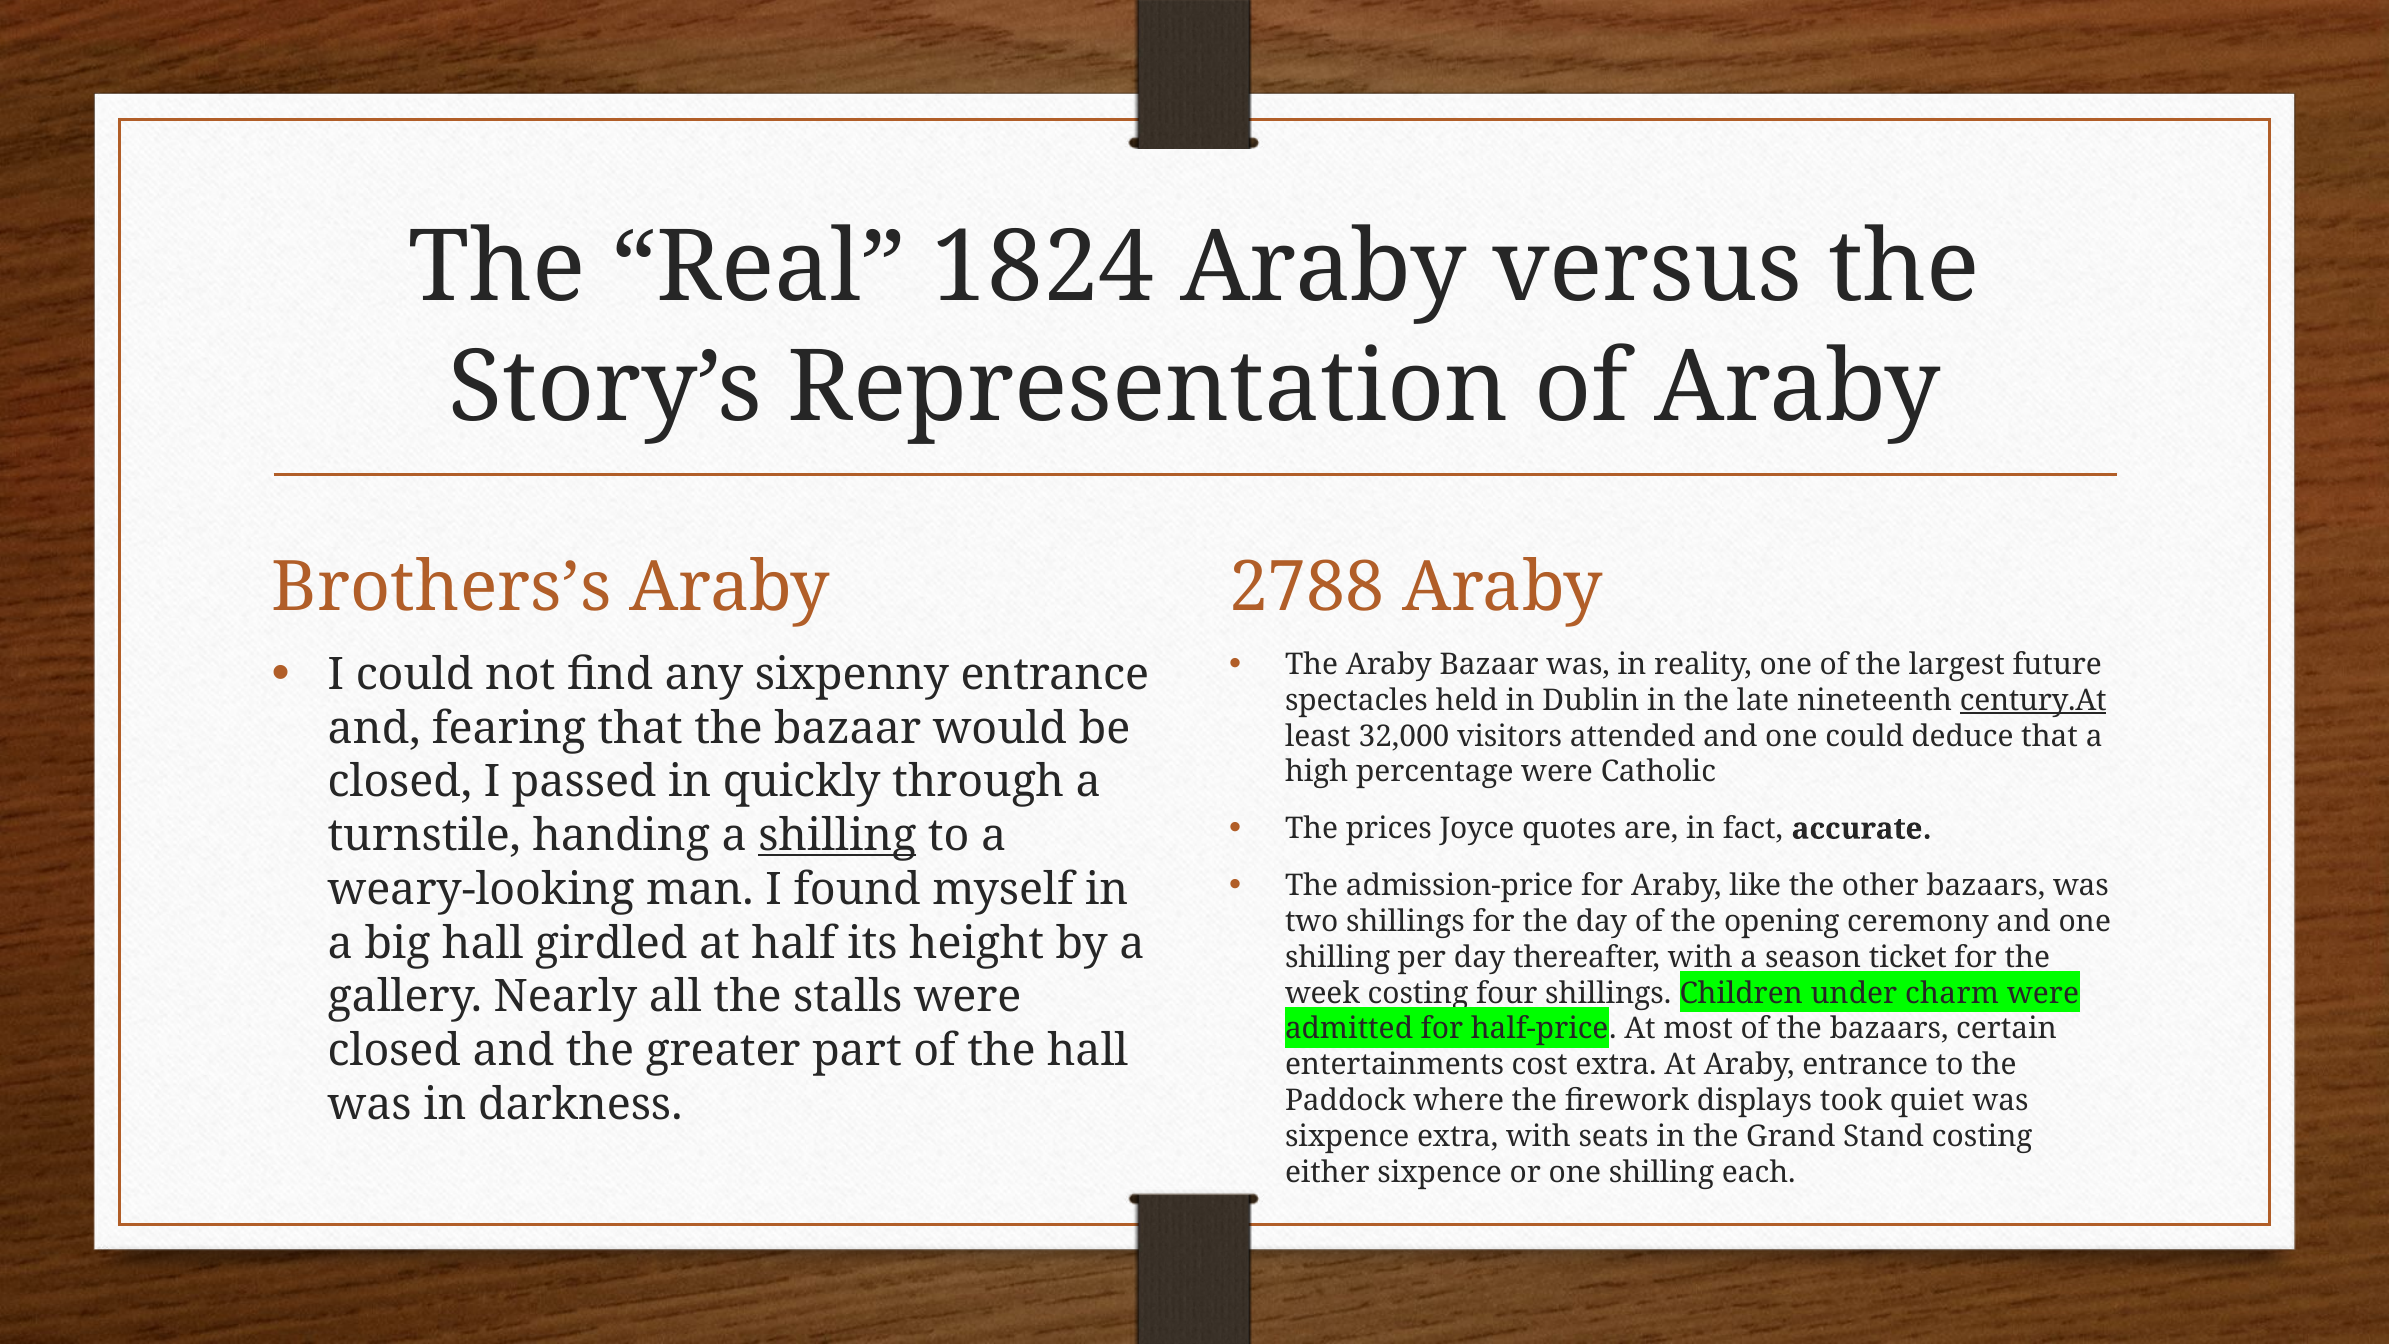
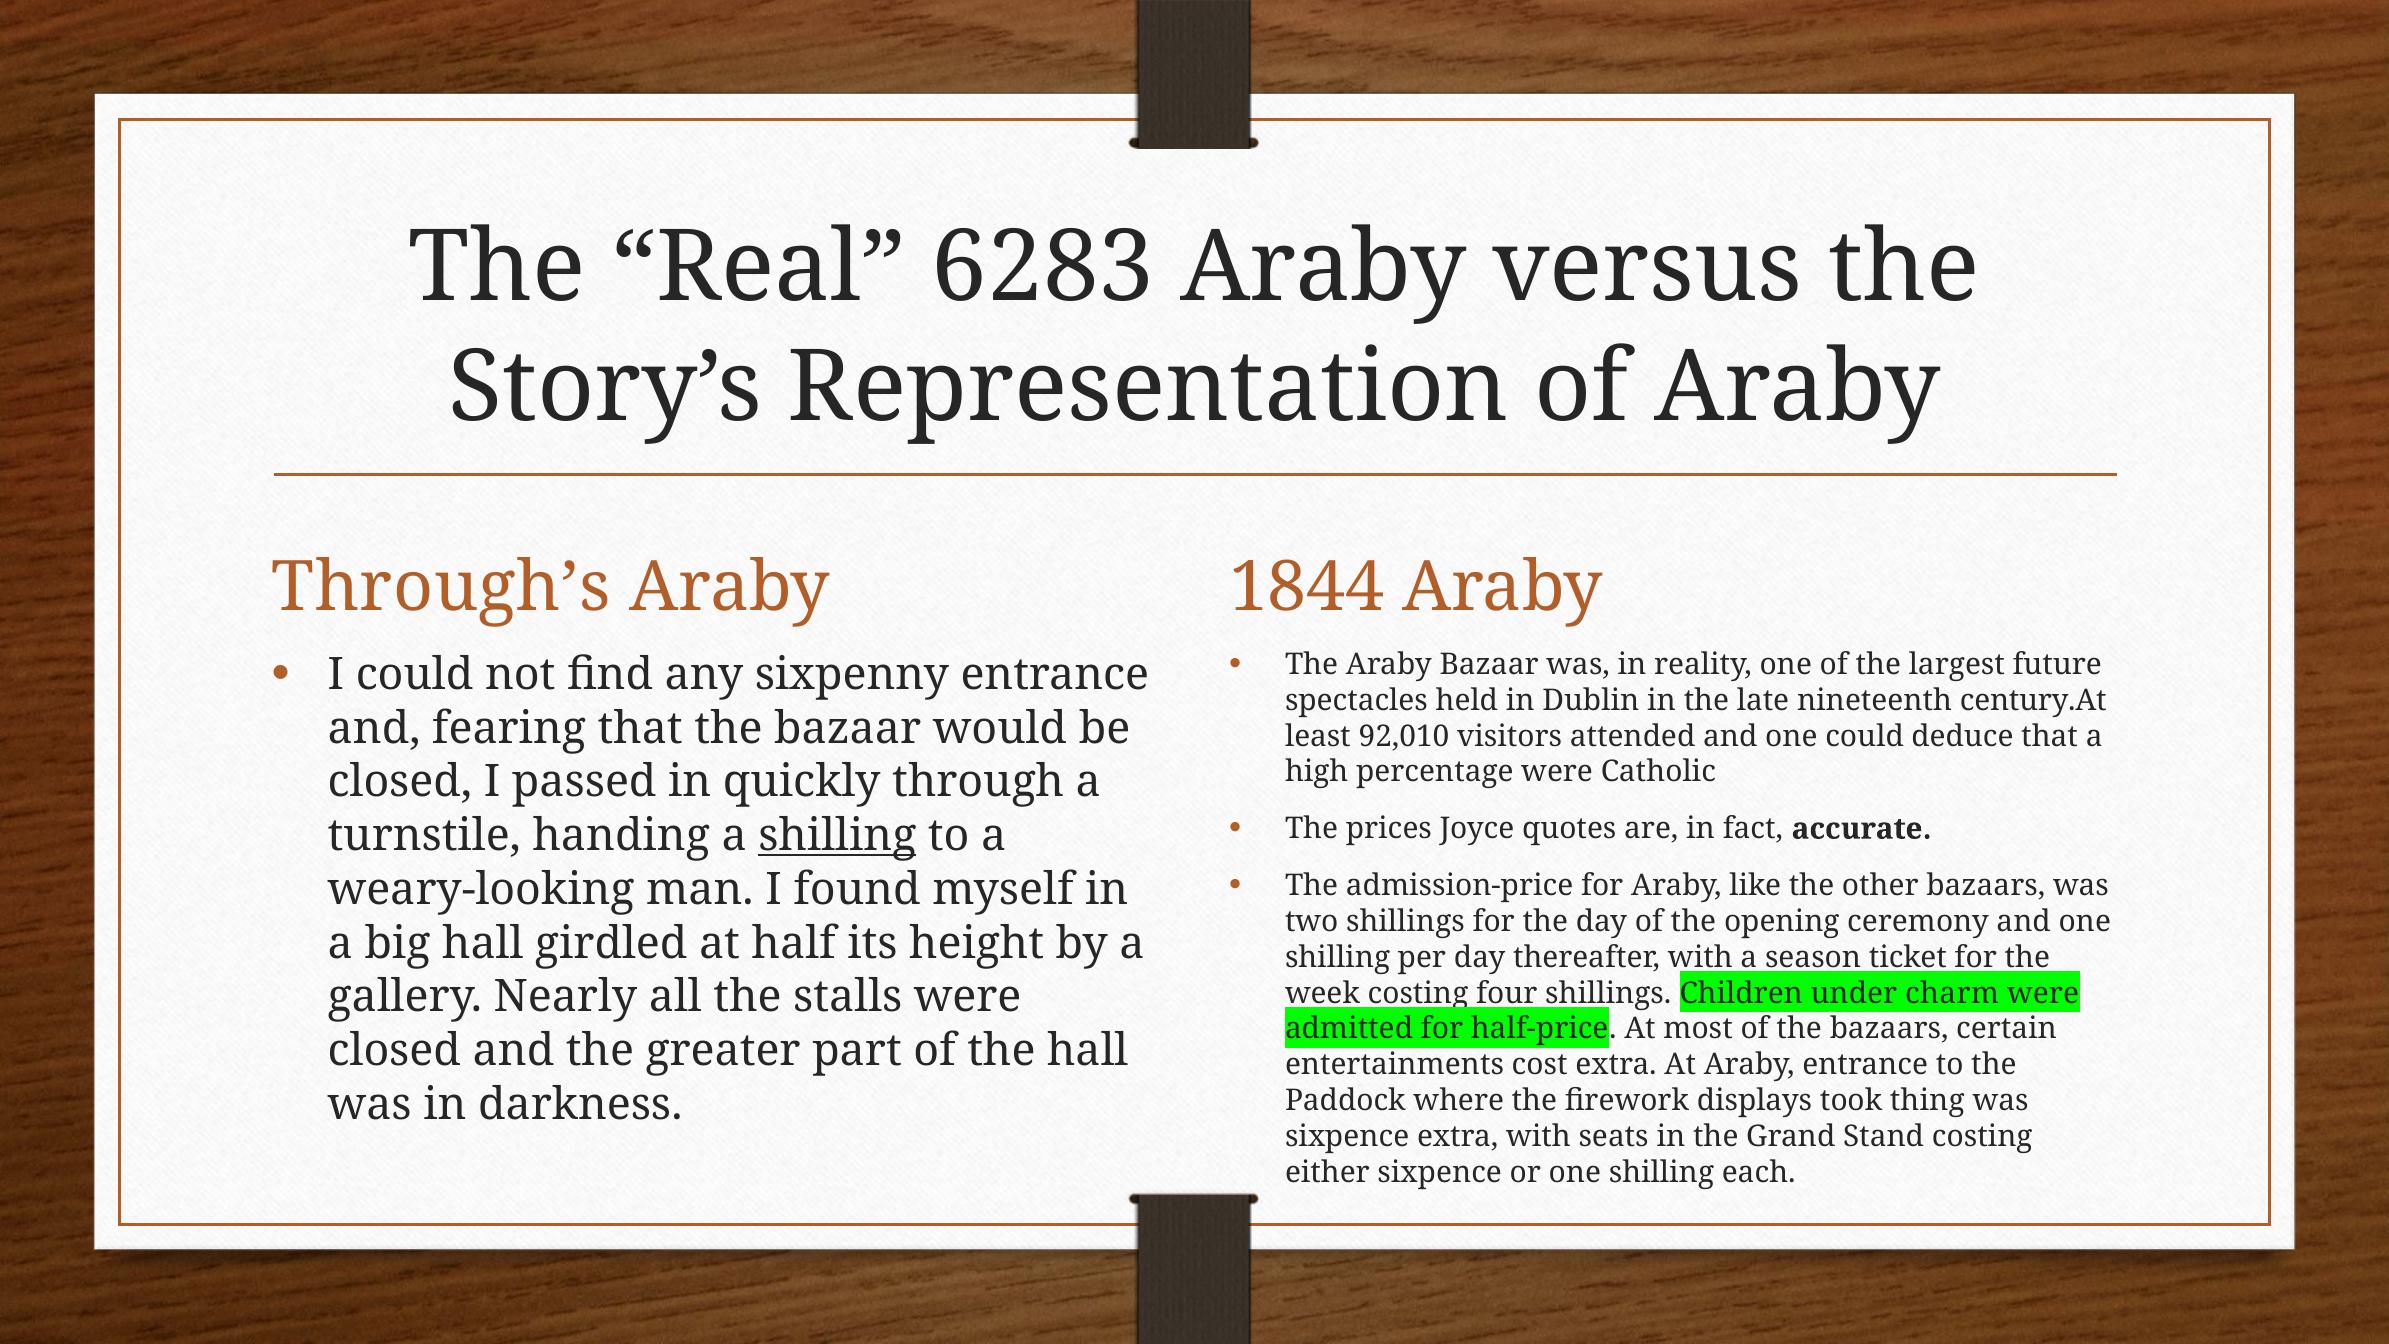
1824: 1824 -> 6283
Brothers’s: Brothers’s -> Through’s
2788: 2788 -> 1844
century.At underline: present -> none
32,000: 32,000 -> 92,010
quiet: quiet -> thing
